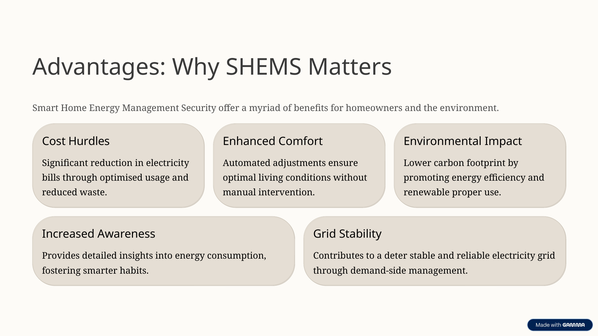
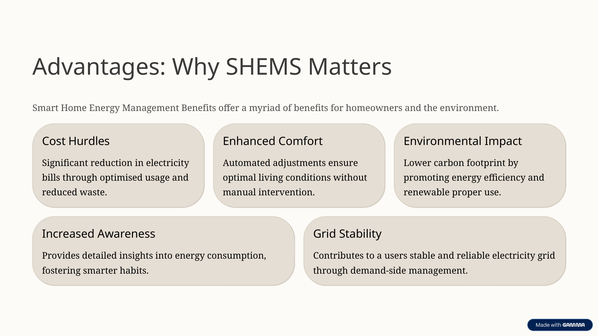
Management Security: Security -> Benefits
deter: deter -> users
